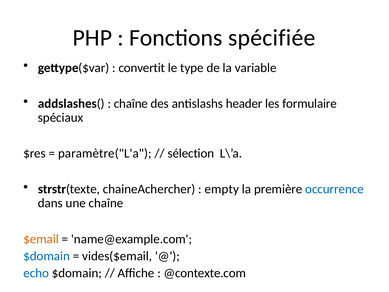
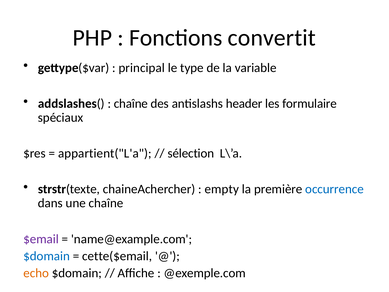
spécifiée: spécifiée -> convertit
convertit: convertit -> principal
paramètre("L'a: paramètre("L'a -> appartient("L'a
$email colour: orange -> purple
vides($email: vides($email -> cette($email
echo colour: blue -> orange
@contexte.com: @contexte.com -> @exemple.com
